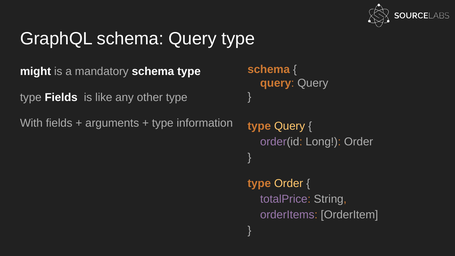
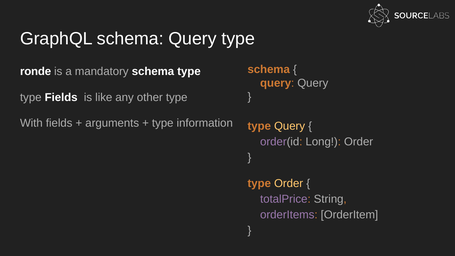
might: might -> ronde
